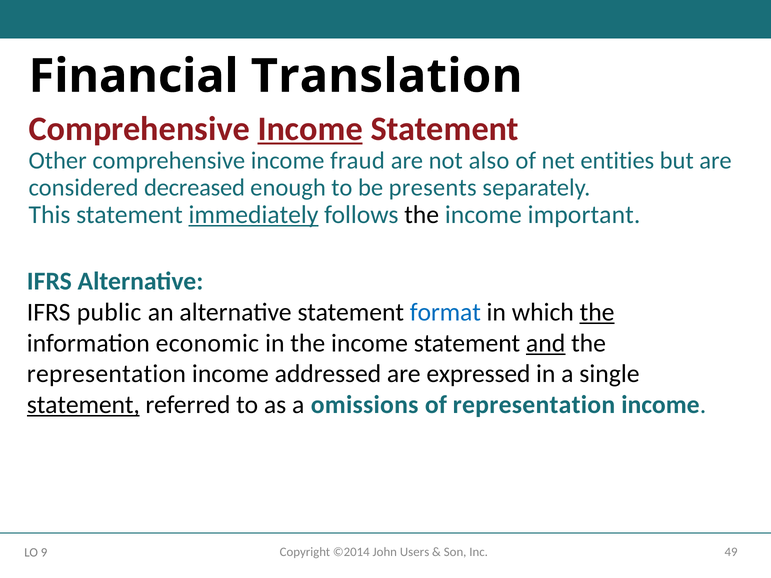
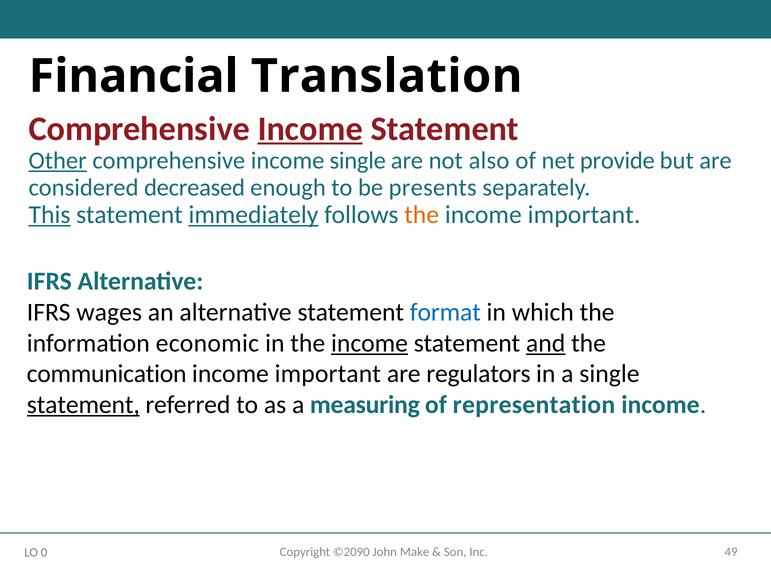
Other underline: none -> present
income fraud: fraud -> single
entities: entities -> provide
This underline: none -> present
the at (422, 215) colour: black -> orange
public: public -> wages
the at (597, 312) underline: present -> none
income at (370, 343) underline: none -> present
representation at (106, 374): representation -> communication
addressed at (328, 374): addressed -> important
expressed: expressed -> regulators
omissions: omissions -> measuring
©2014: ©2014 -> ©2090
Users: Users -> Make
9: 9 -> 0
